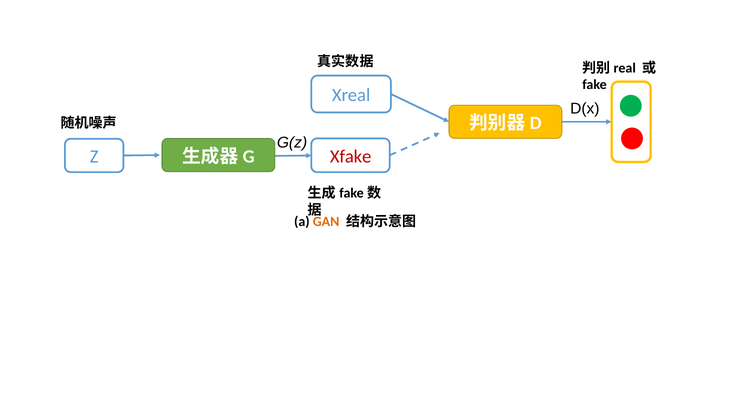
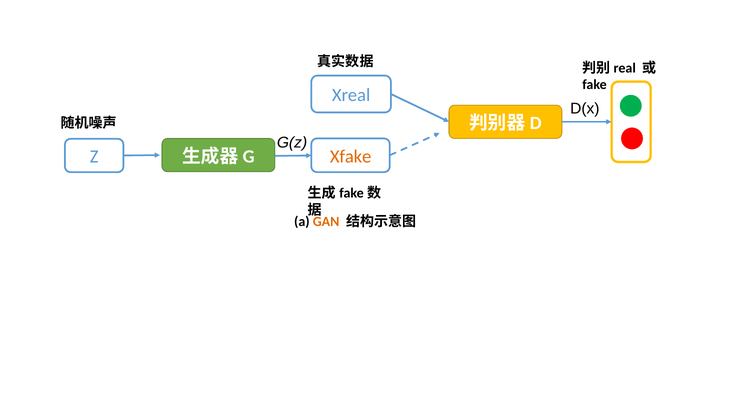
Xfake colour: red -> orange
